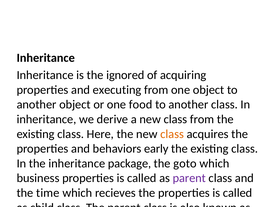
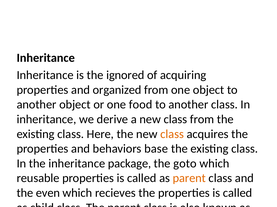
executing: executing -> organized
behaviors early: early -> base
business: business -> reusable
parent at (189, 179) colour: purple -> orange
time: time -> even
